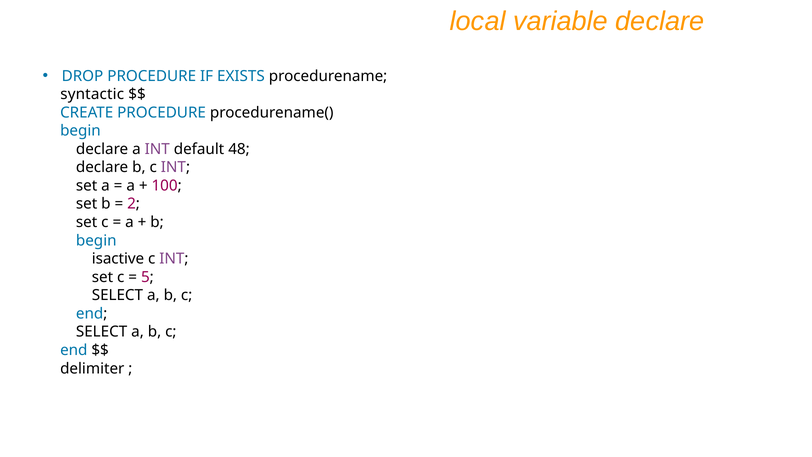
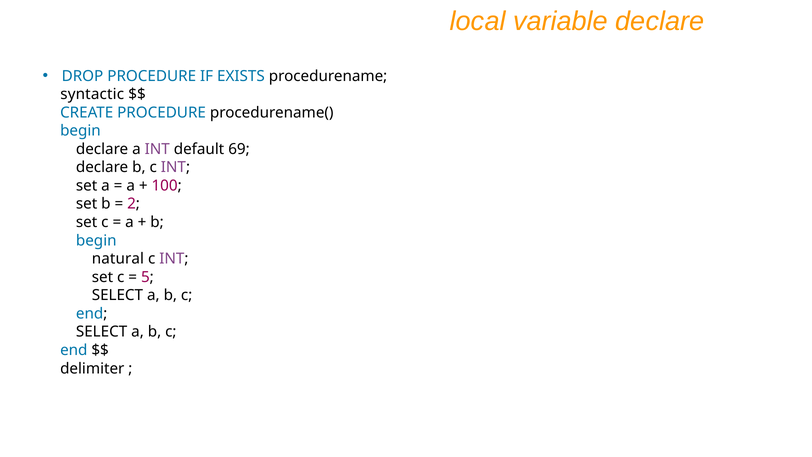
48: 48 -> 69
isactive: isactive -> natural
